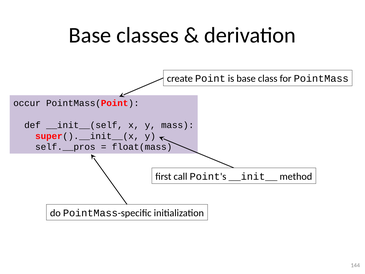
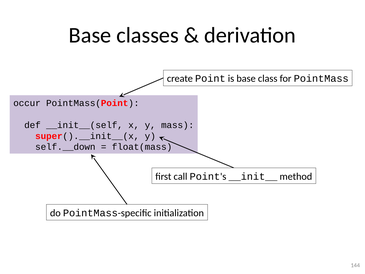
self.__pros: self.__pros -> self.__down
